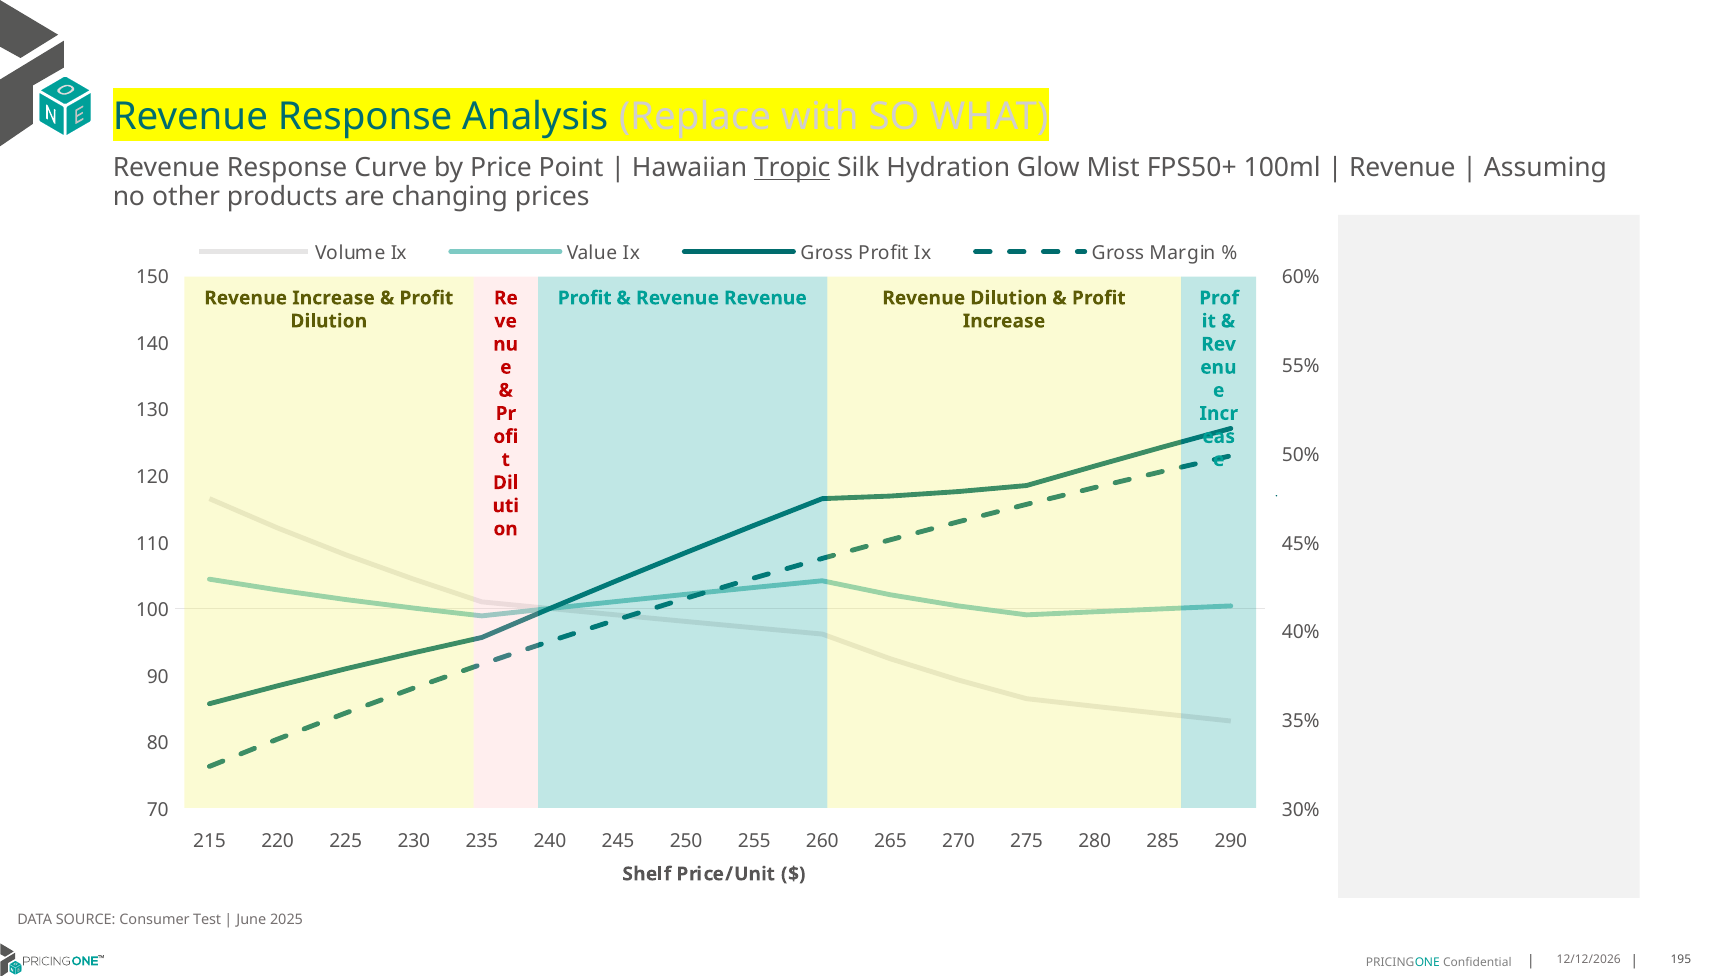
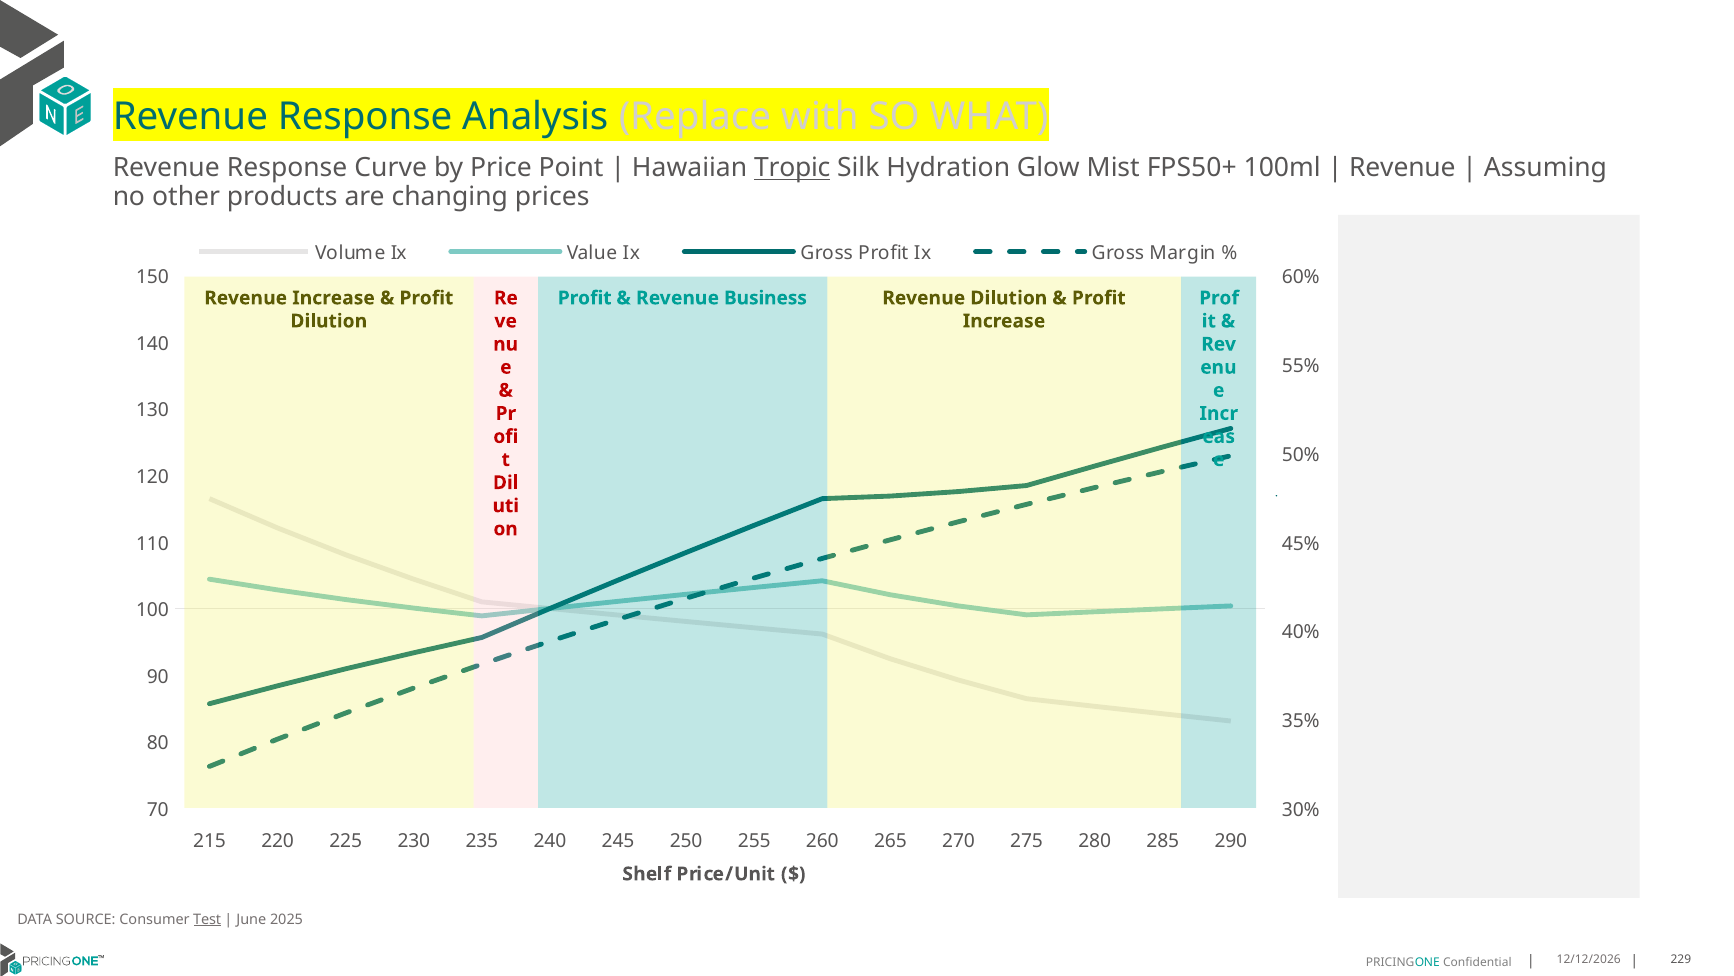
Revenue at (765, 298): Revenue -> Business
Test underline: none -> present
195: 195 -> 229
